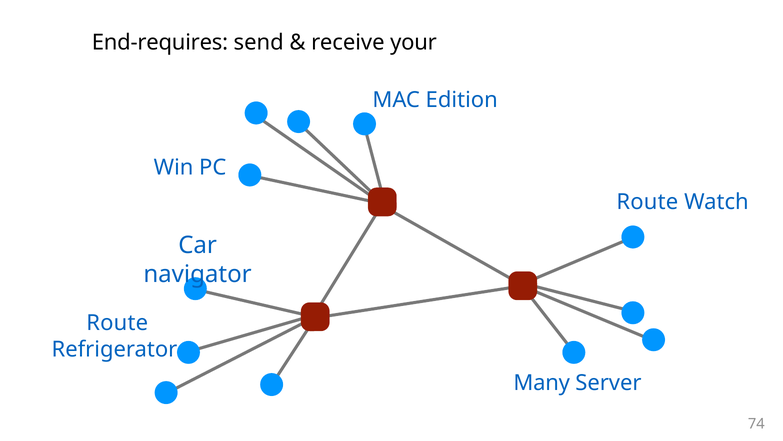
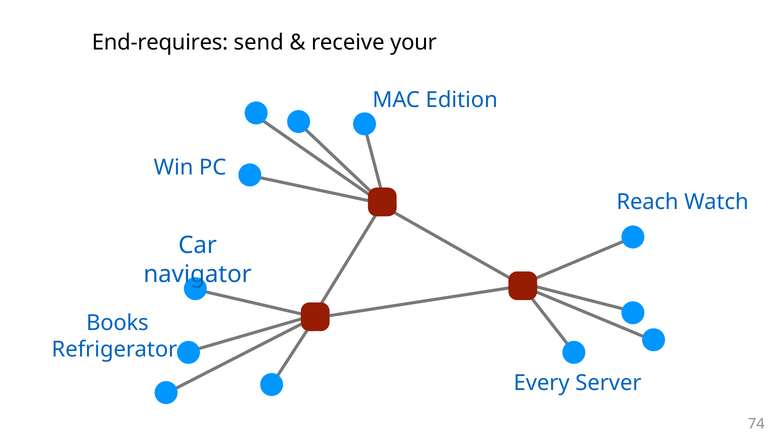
Route at (647, 202): Route -> Reach
Route at (117, 323): Route -> Books
Many: Many -> Every
